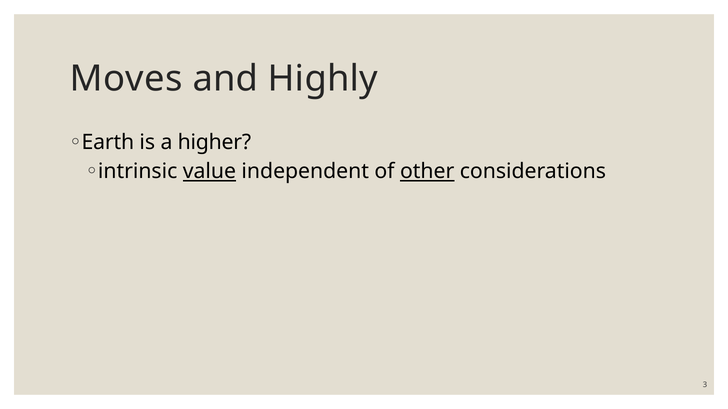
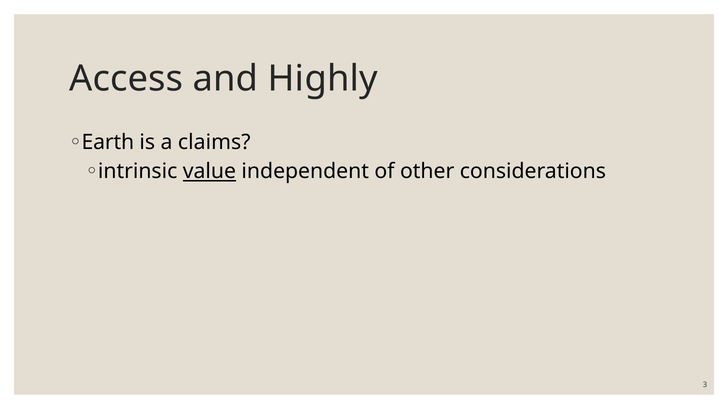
Moves: Moves -> Access
higher: higher -> claims
other underline: present -> none
